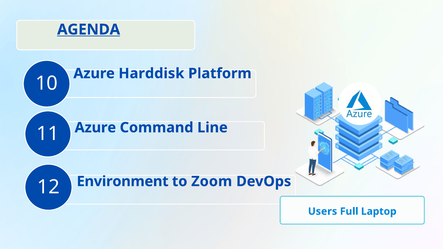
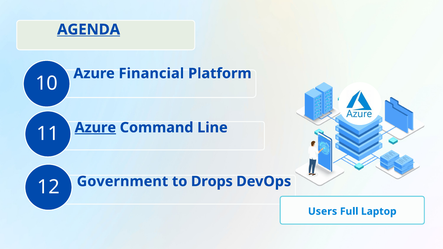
Harddisk: Harddisk -> Financial
Azure at (95, 128) underline: none -> present
Environment: Environment -> Government
Zoom: Zoom -> Drops
